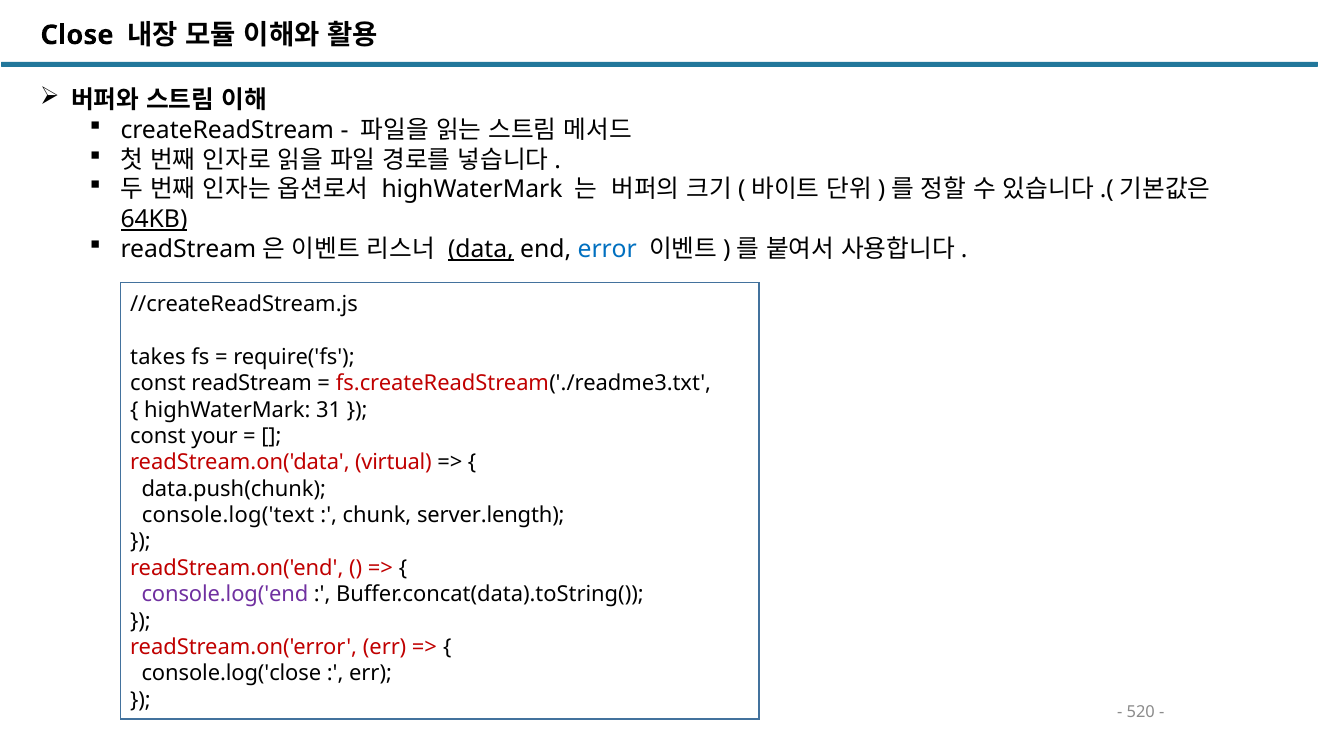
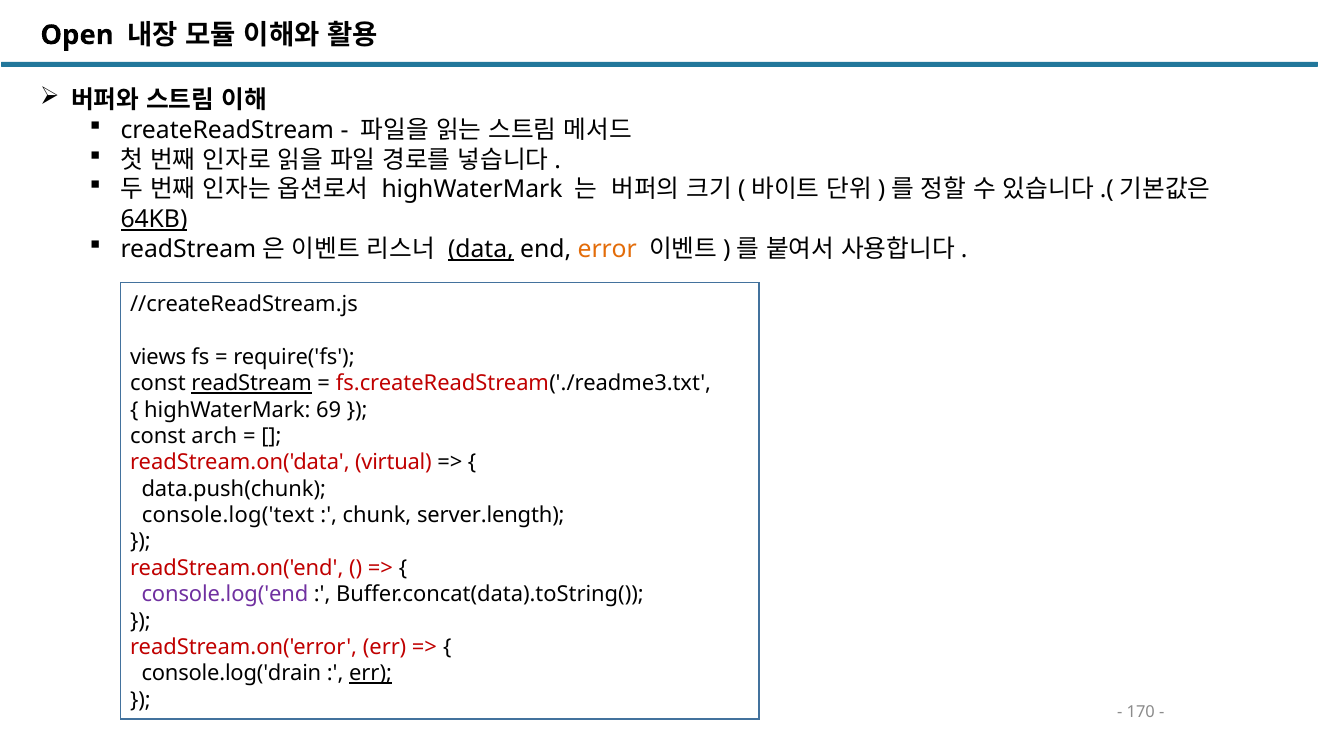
Close: Close -> Open
error colour: blue -> orange
takes: takes -> views
readStream underline: none -> present
31: 31 -> 69
your: your -> arch
console.log('close: console.log('close -> console.log('drain
err at (371, 673) underline: none -> present
520: 520 -> 170
